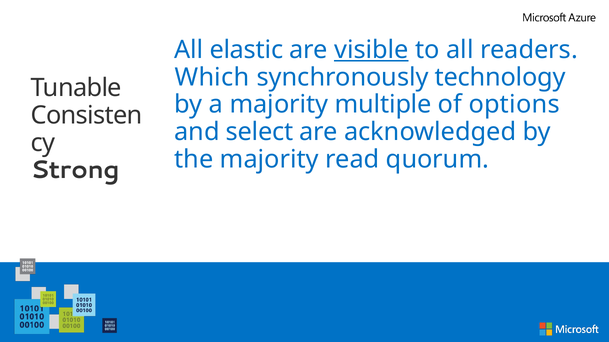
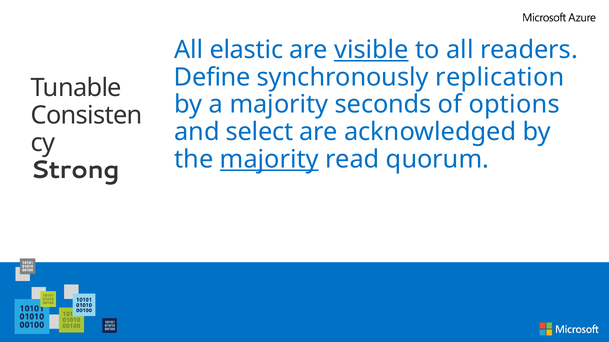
Which: Which -> Define
technology: technology -> replication
multiple: multiple -> seconds
majority at (269, 160) underline: none -> present
